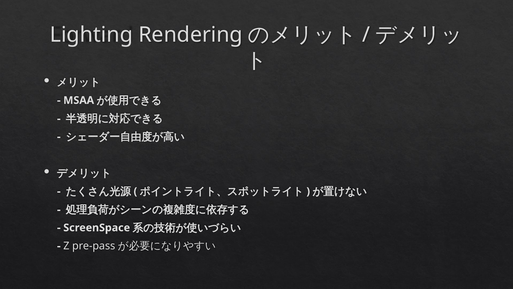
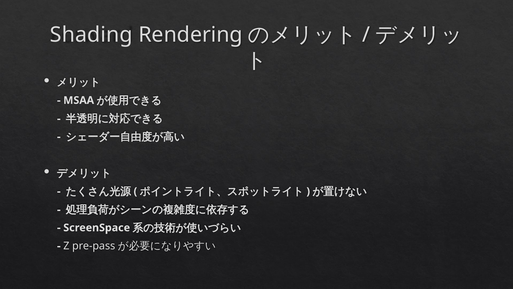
Lighting: Lighting -> Shading
